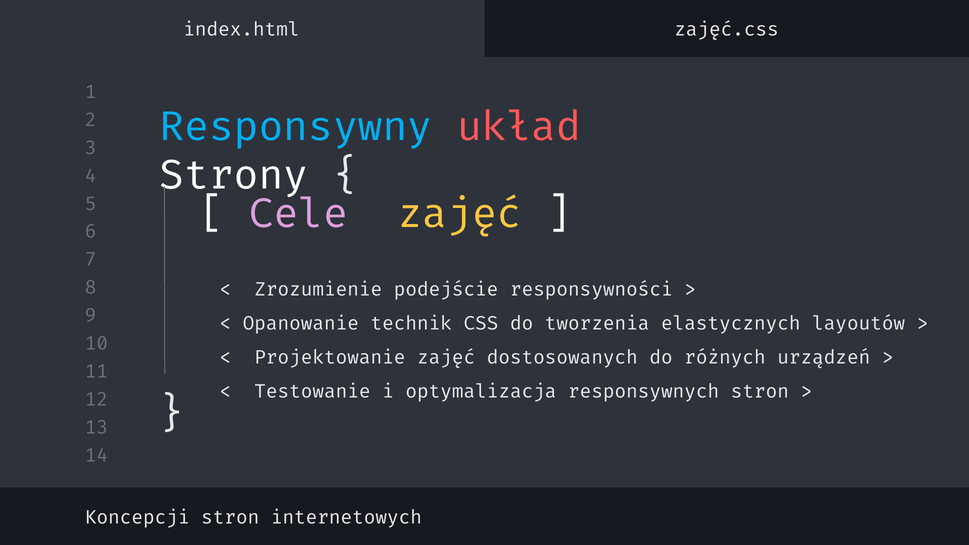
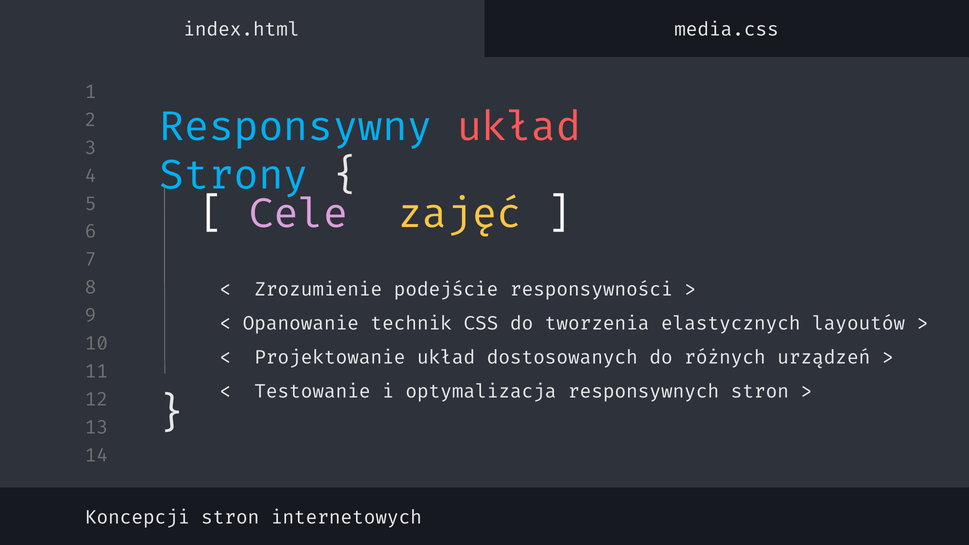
zajęć.css: zajęć.css -> media.css
Strony colour: white -> light blue
Projektowanie zajęć: zajęć -> układ
